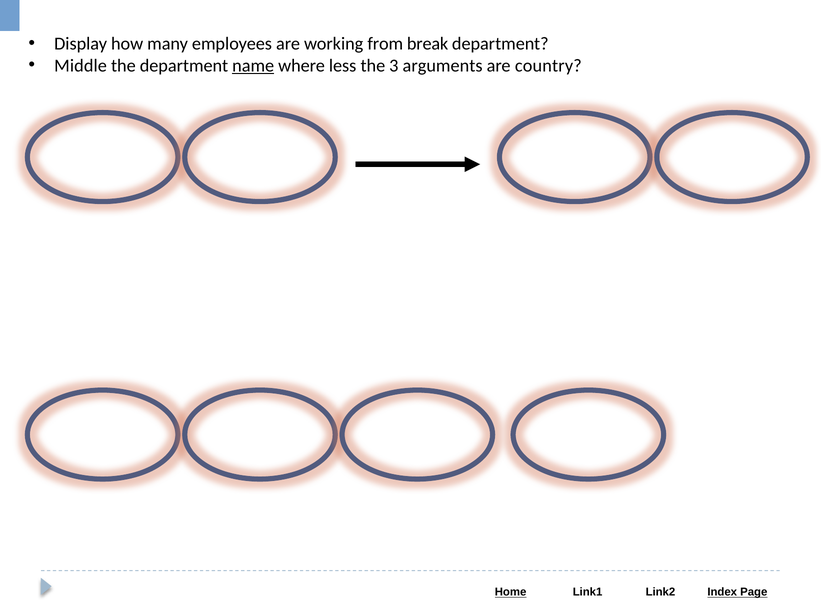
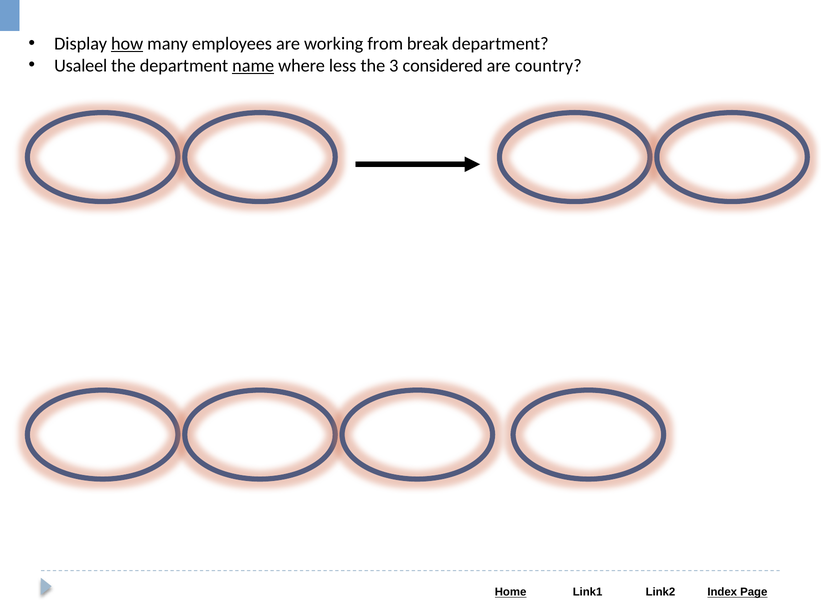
how underline: none -> present
Middle: Middle -> Usaleel
arguments: arguments -> considered
